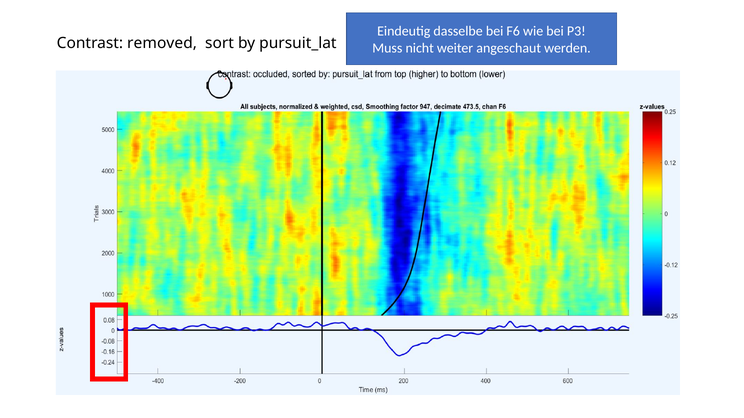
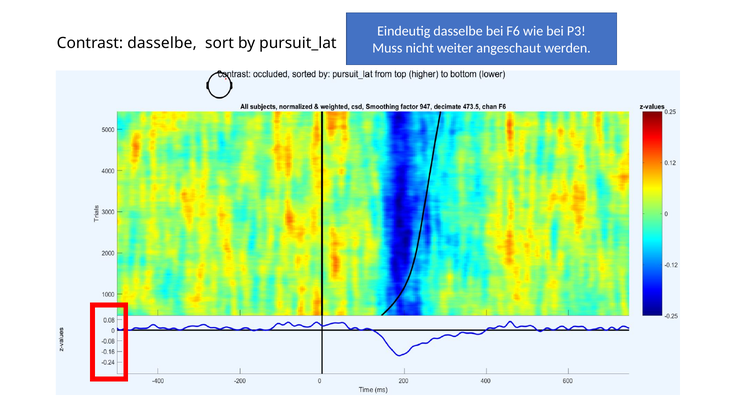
Contrast removed: removed -> dasselbe
